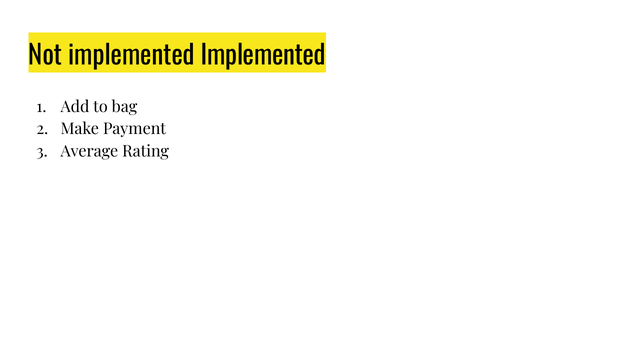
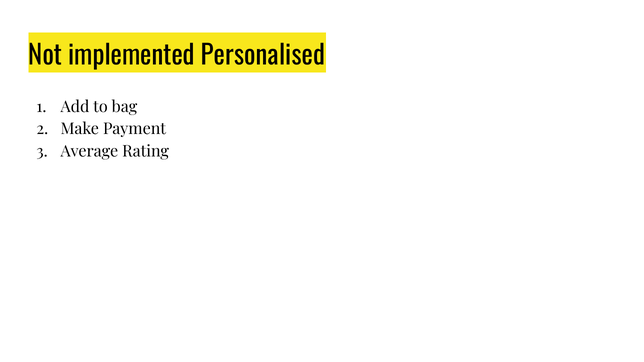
implemented Implemented: Implemented -> Personalised
